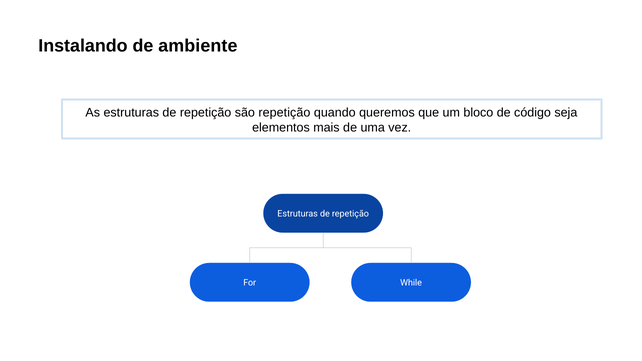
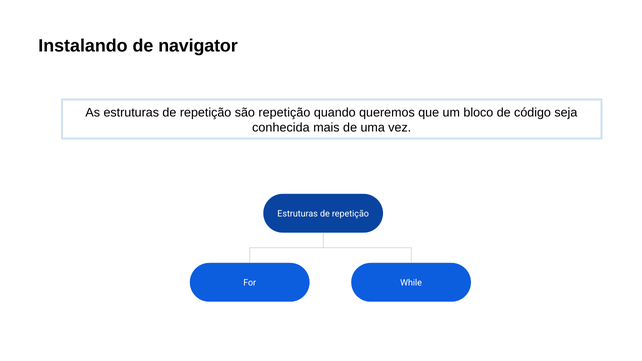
ambiente: ambiente -> navigator
elementos: elementos -> conhecida
